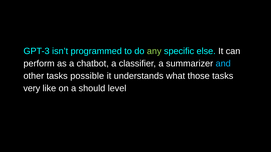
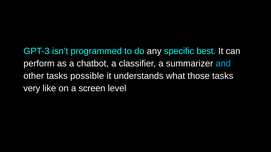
any colour: light green -> white
else: else -> best
should: should -> screen
